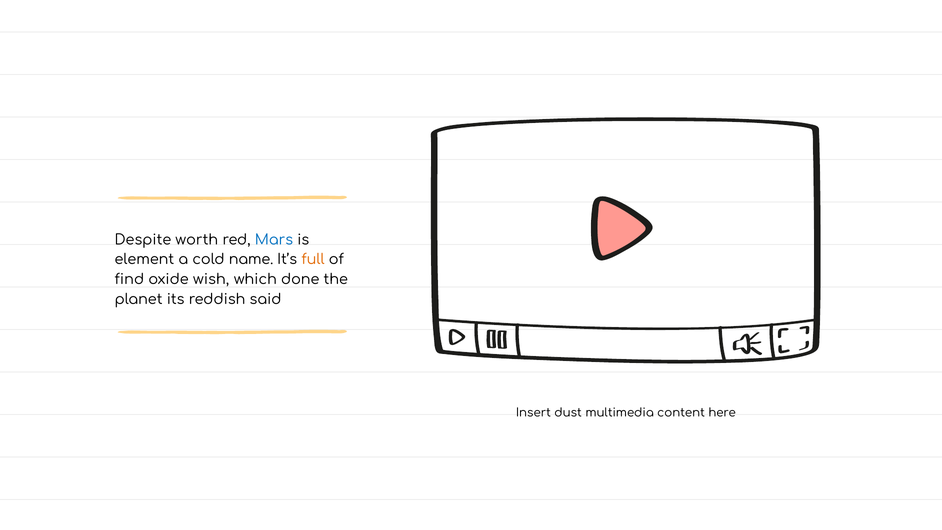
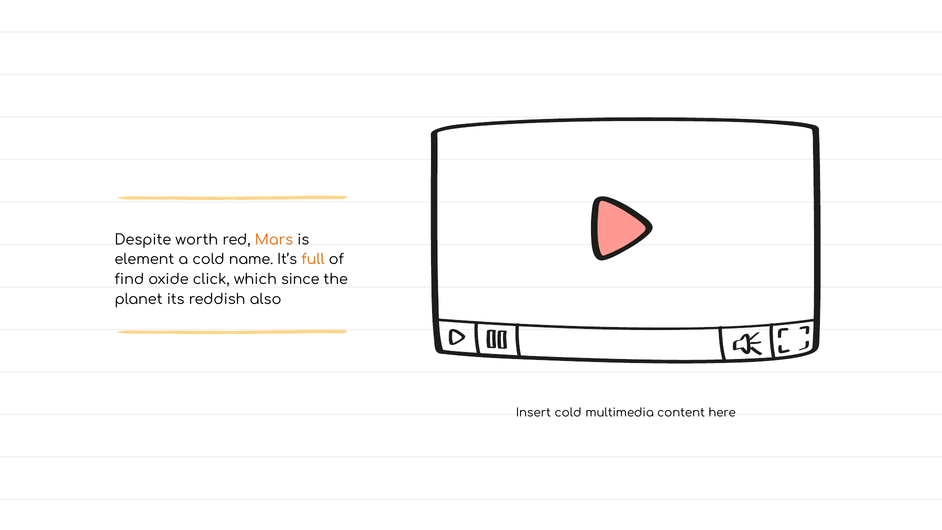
Mars colour: blue -> orange
wish: wish -> click
done: done -> since
said: said -> also
Insert dust: dust -> cold
